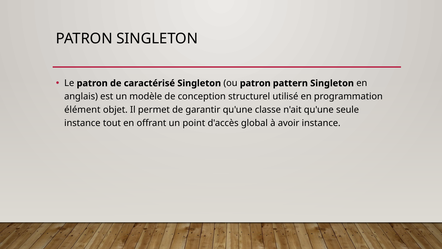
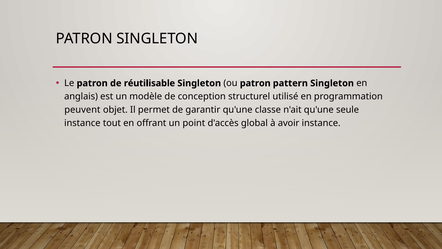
caractérisé: caractérisé -> réutilisable
élément: élément -> peuvent
